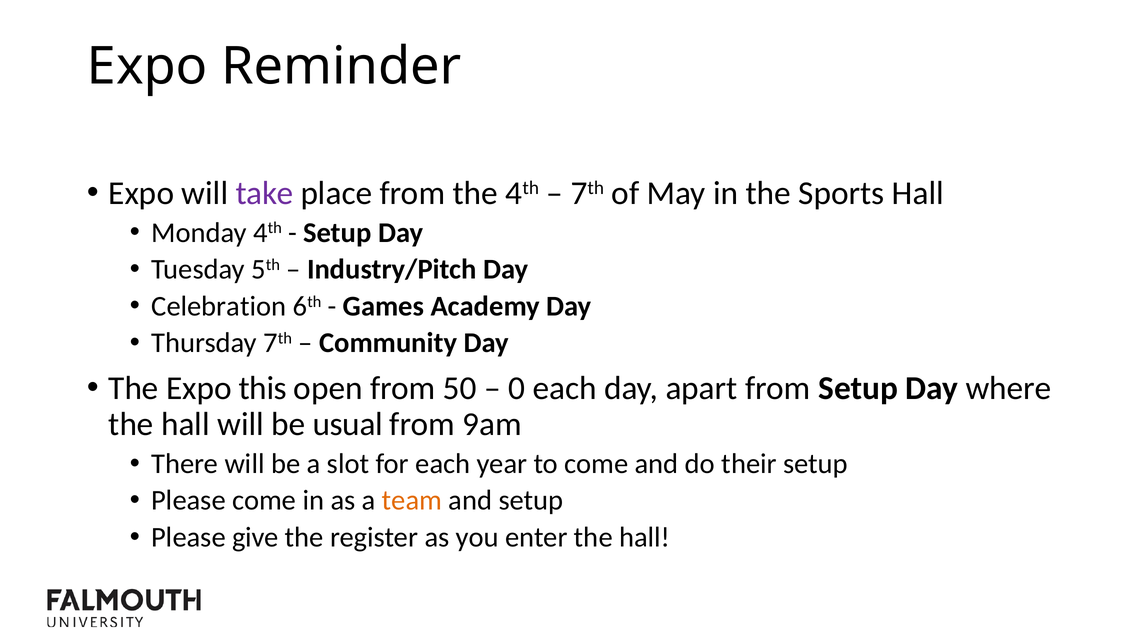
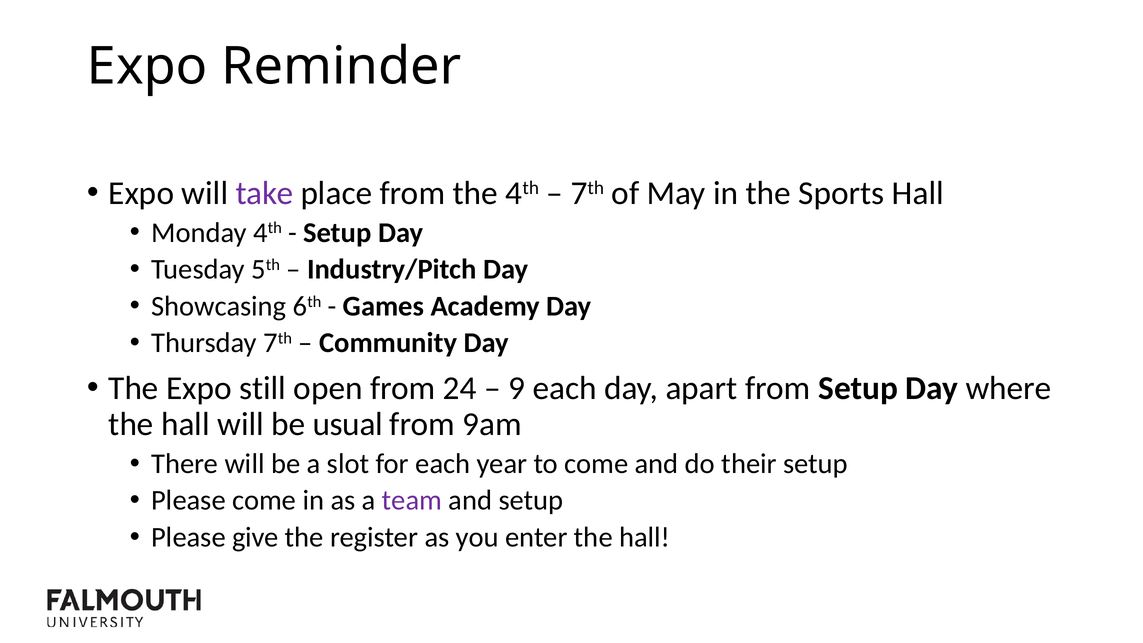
Celebration: Celebration -> Showcasing
this: this -> still
50: 50 -> 24
0: 0 -> 9
team colour: orange -> purple
